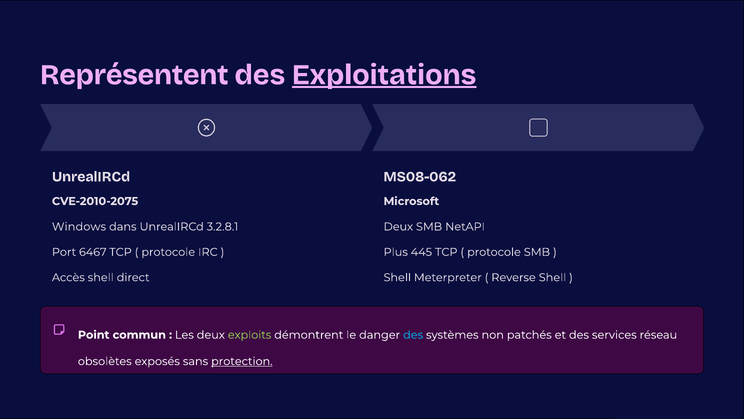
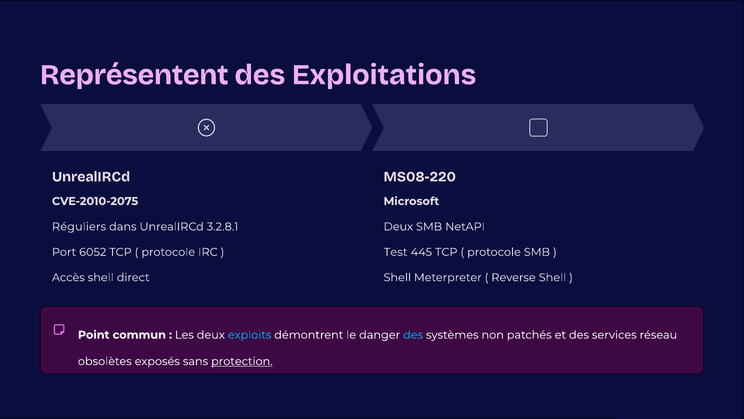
Exploitations underline: present -> none
MS08-062: MS08-062 -> MS08-220
Windows: Windows -> Réguliers
6467: 6467 -> 6052
Plus: Plus -> Test
exploits colour: light green -> light blue
